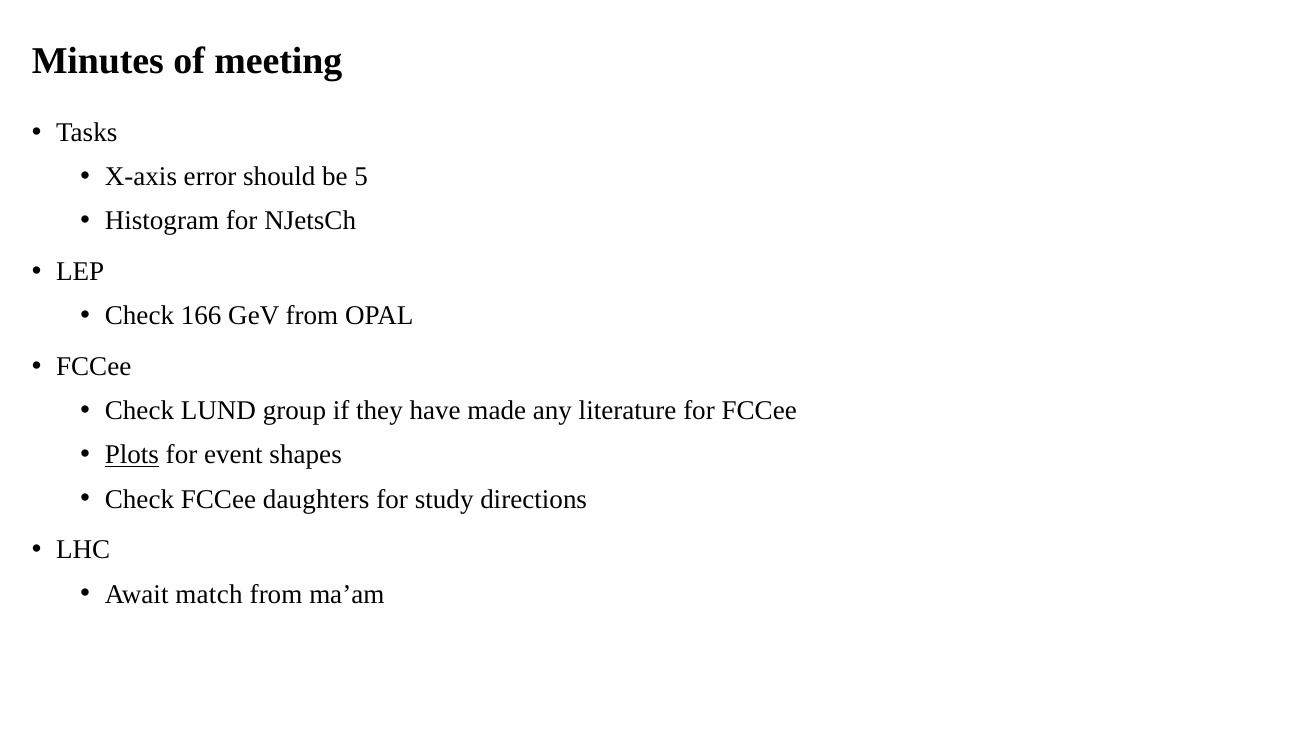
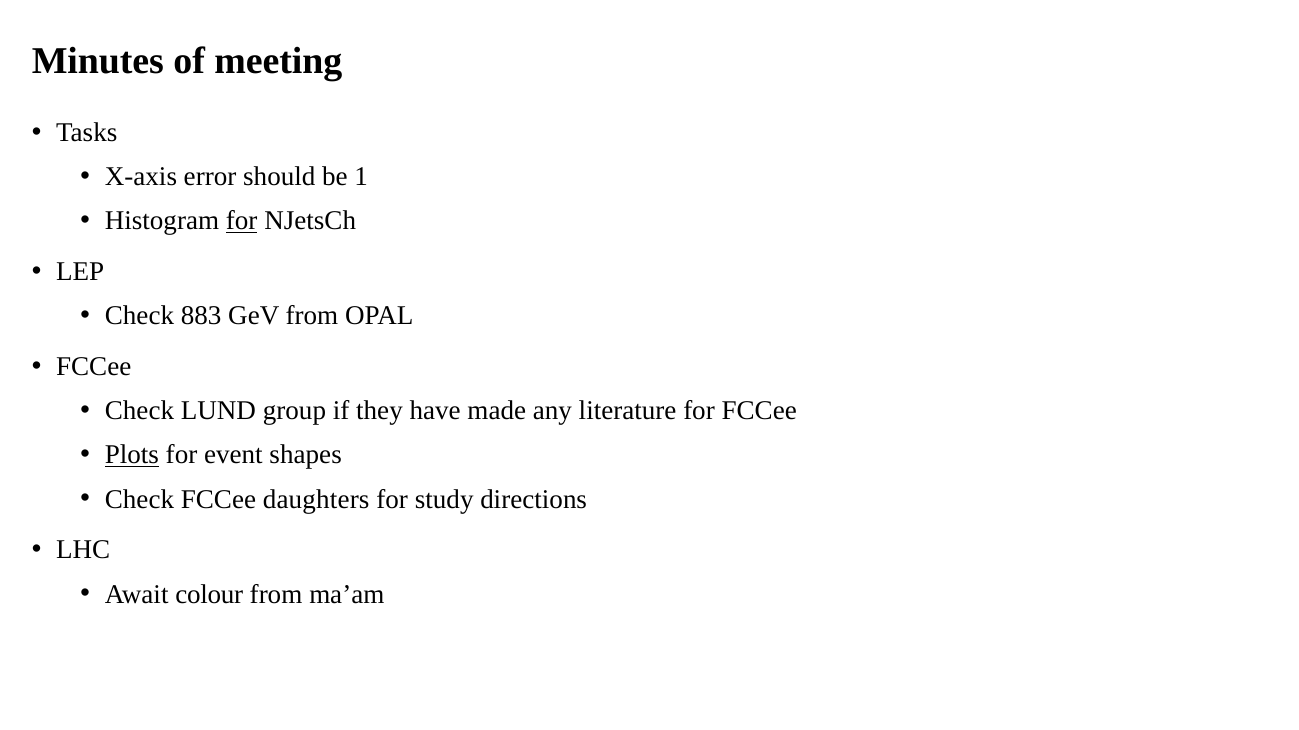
5: 5 -> 1
for at (242, 221) underline: none -> present
166: 166 -> 883
match: match -> colour
